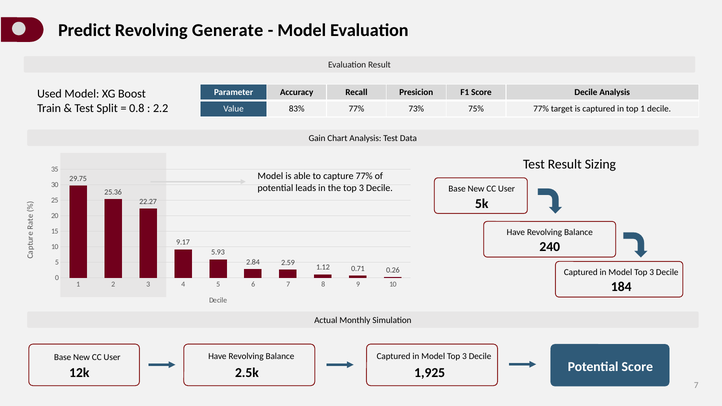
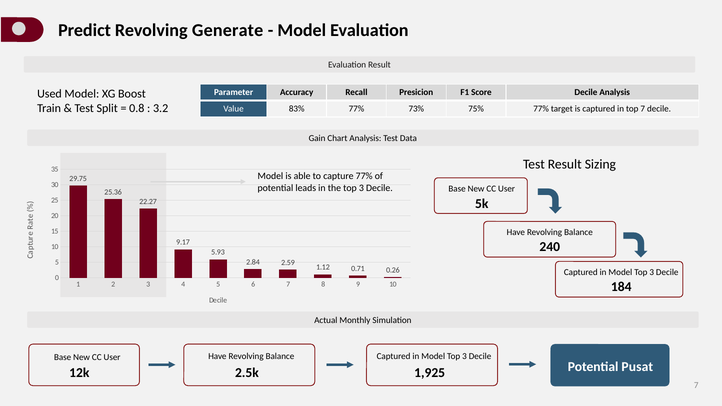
2.2: 2.2 -> 3.2
top 1: 1 -> 7
Potential Score: Score -> Pusat
